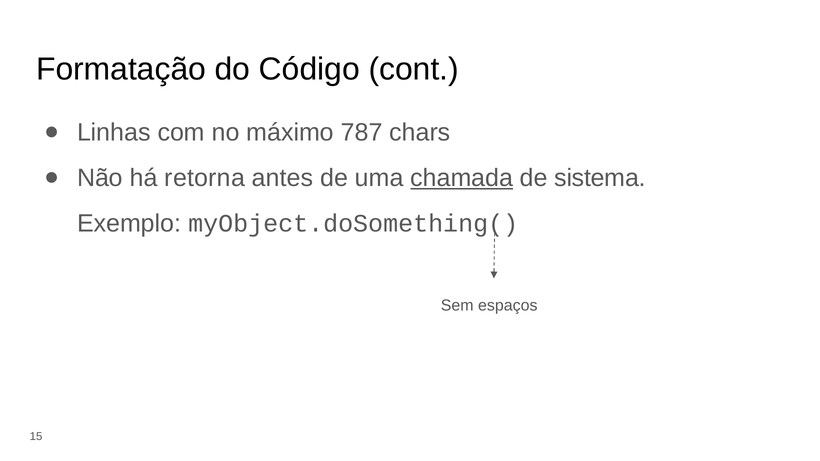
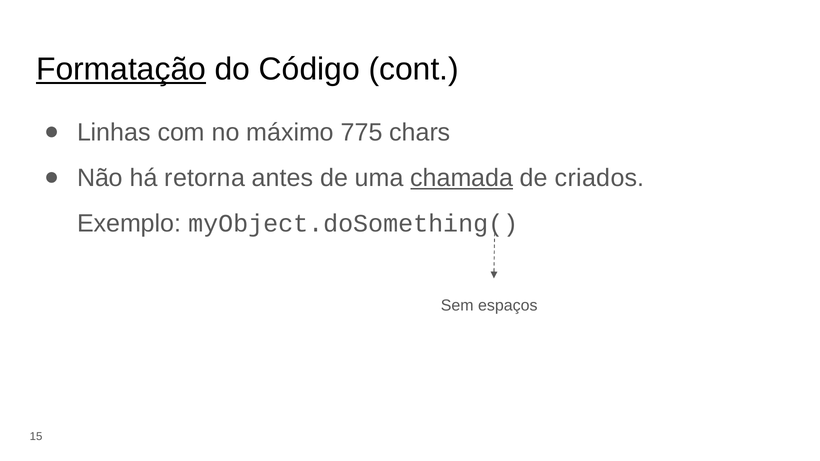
Formatação underline: none -> present
787: 787 -> 775
sistema: sistema -> criados
